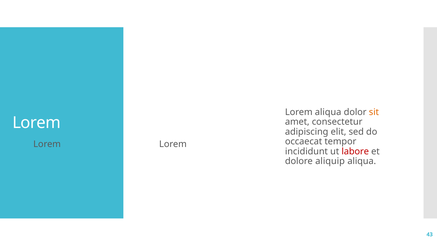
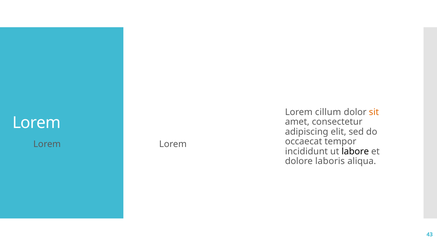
Lorem aliqua: aliqua -> cillum
labore colour: red -> black
aliquip: aliquip -> laboris
